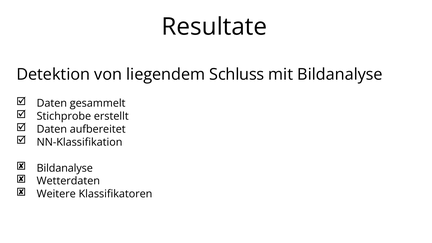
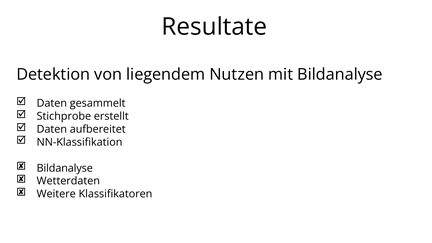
Schluss: Schluss -> Nutzen
